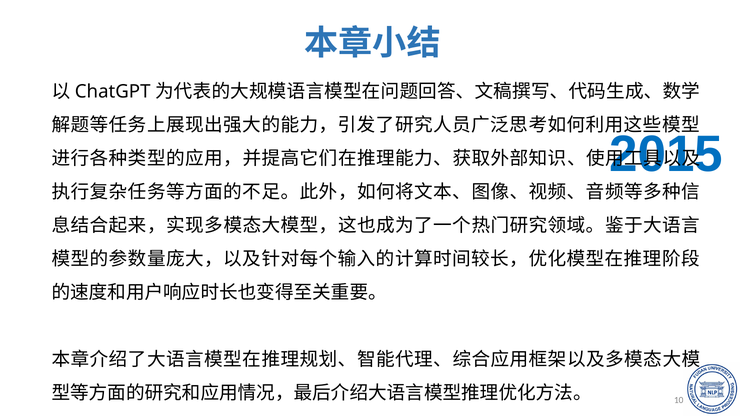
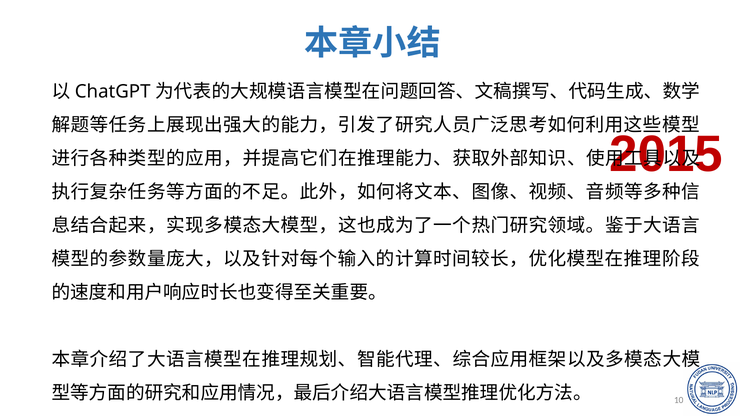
2015 colour: blue -> red
